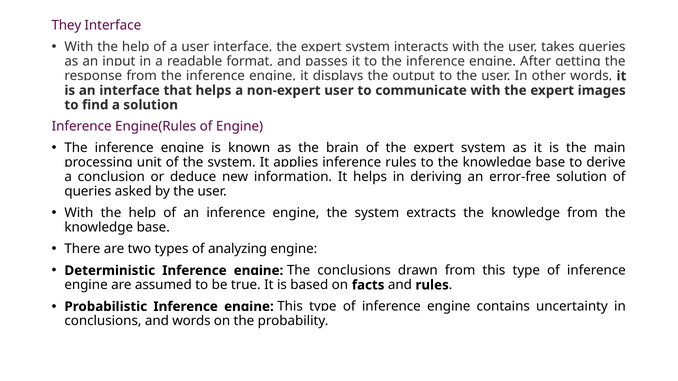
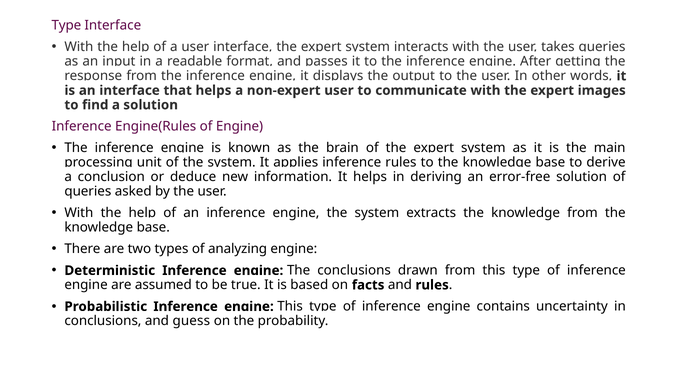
They at (66, 25): They -> Type
and words: words -> guess
